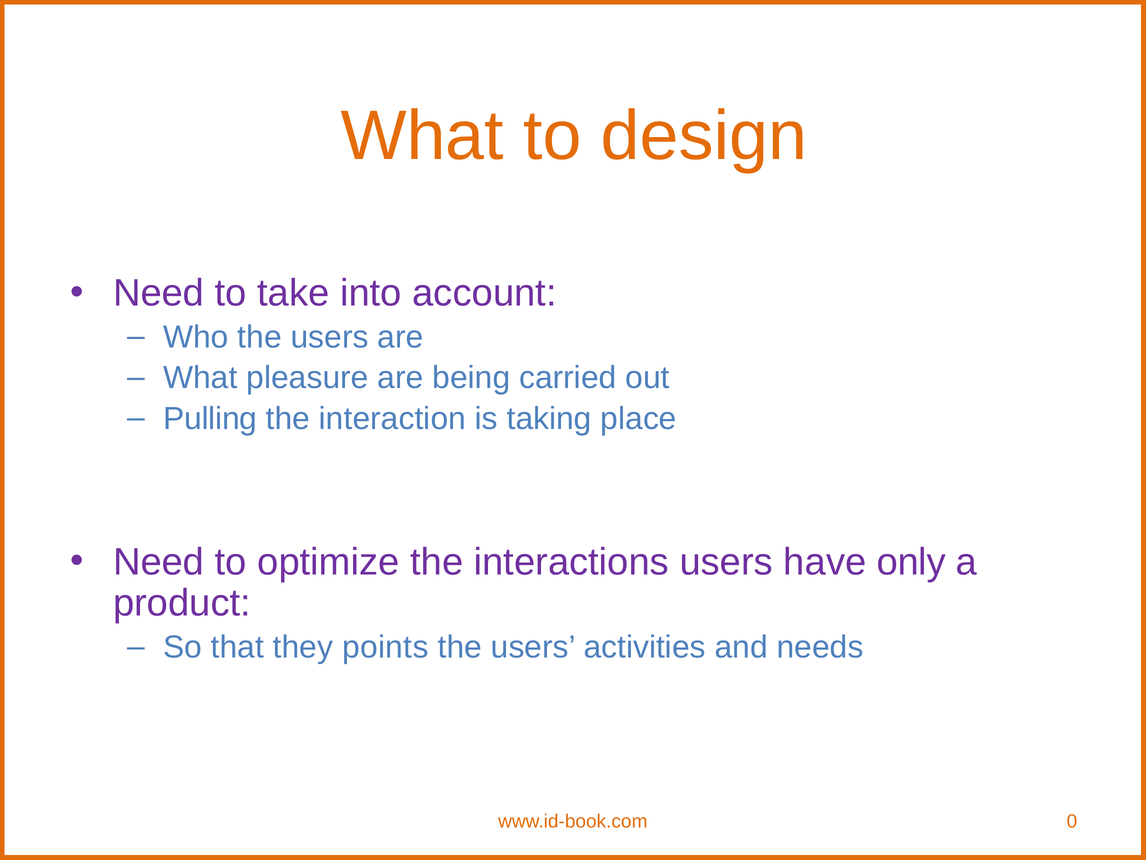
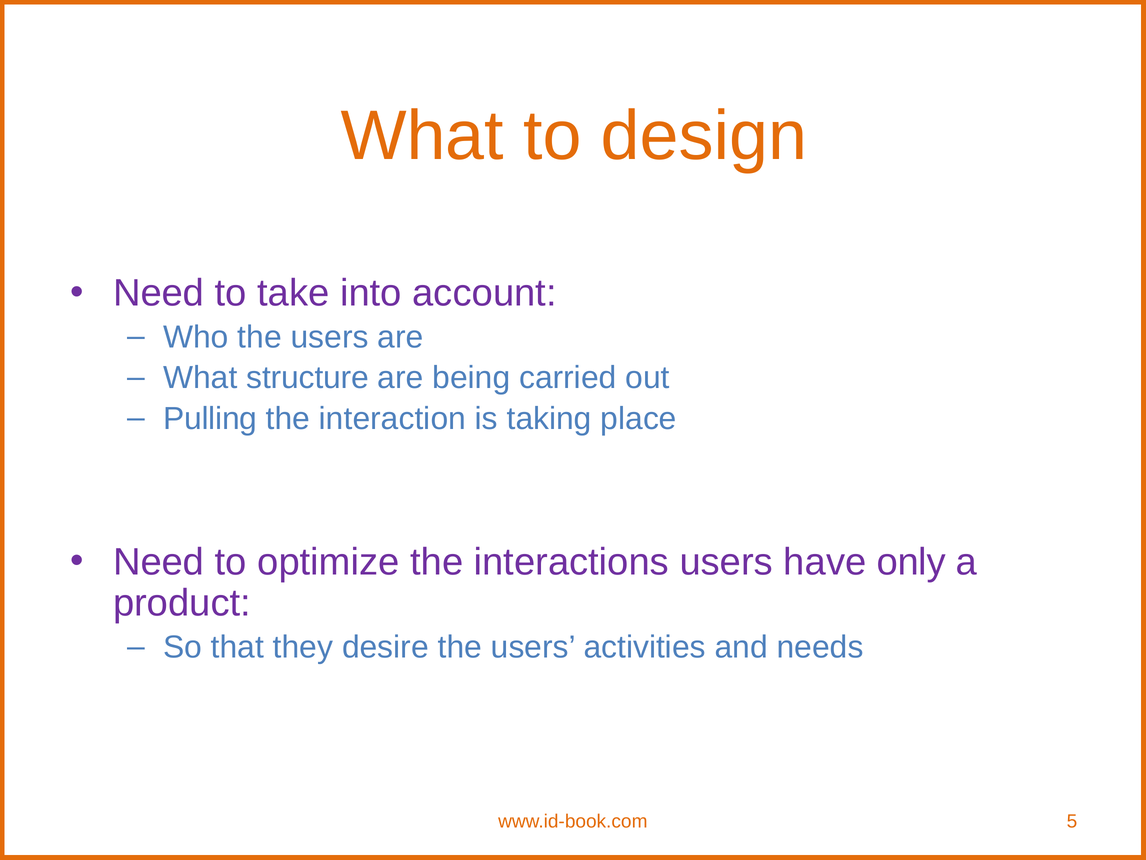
pleasure: pleasure -> structure
points: points -> desire
0: 0 -> 5
